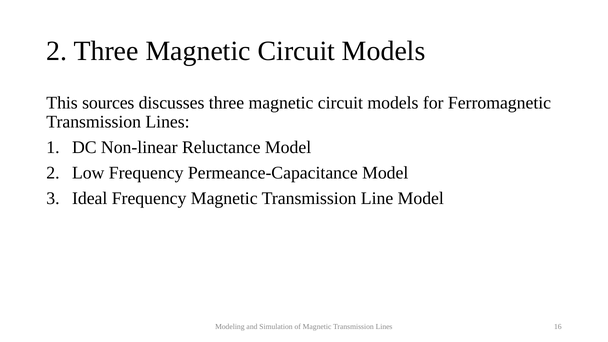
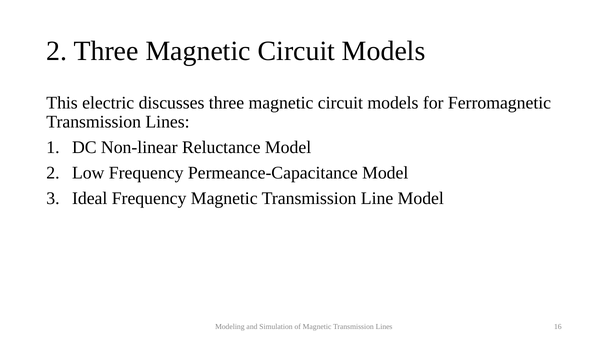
sources: sources -> electric
